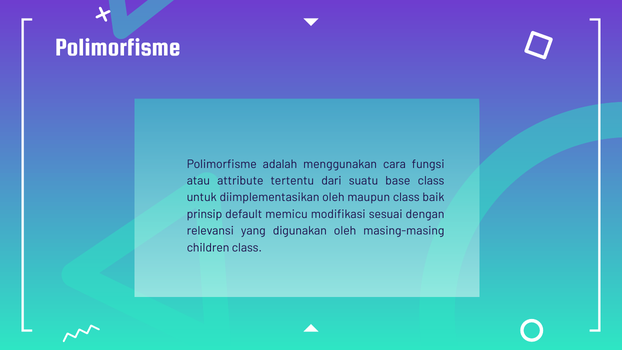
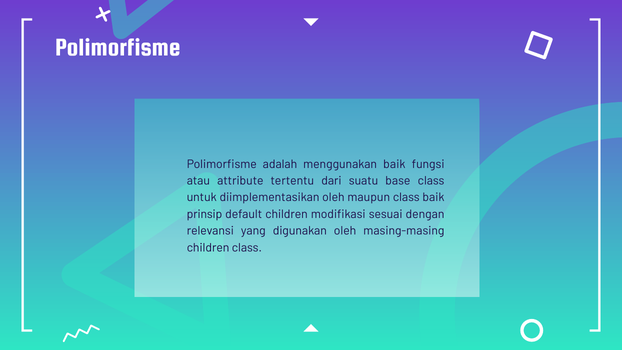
menggunakan cara: cara -> baik
default memicu: memicu -> children
